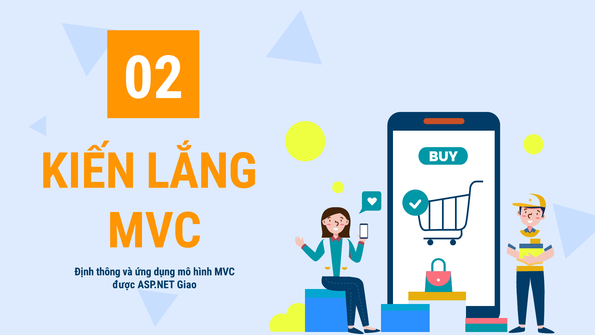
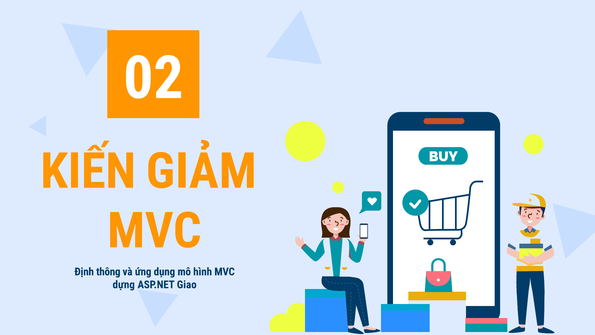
LẮNG: LẮNG -> GIẢM
được: được -> dựng
